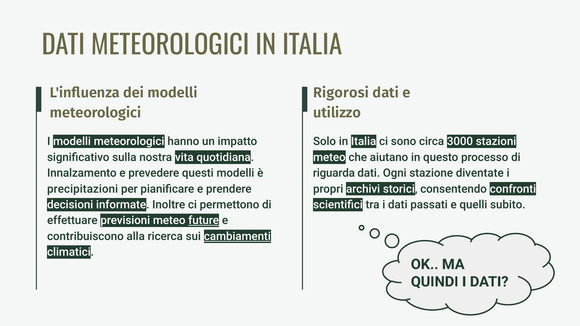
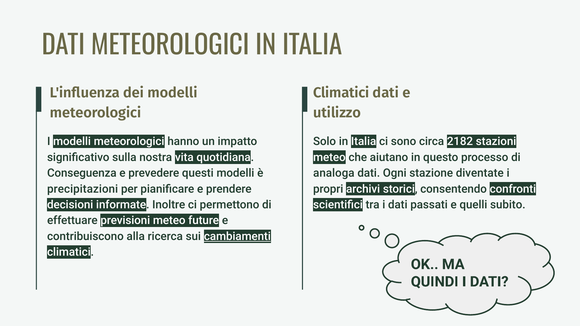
Rigorosi at (341, 93): Rigorosi -> Climatici
3000: 3000 -> 2182
Innalzamento: Innalzamento -> Conseguenza
riguarda: riguarda -> analoga
future underline: present -> none
